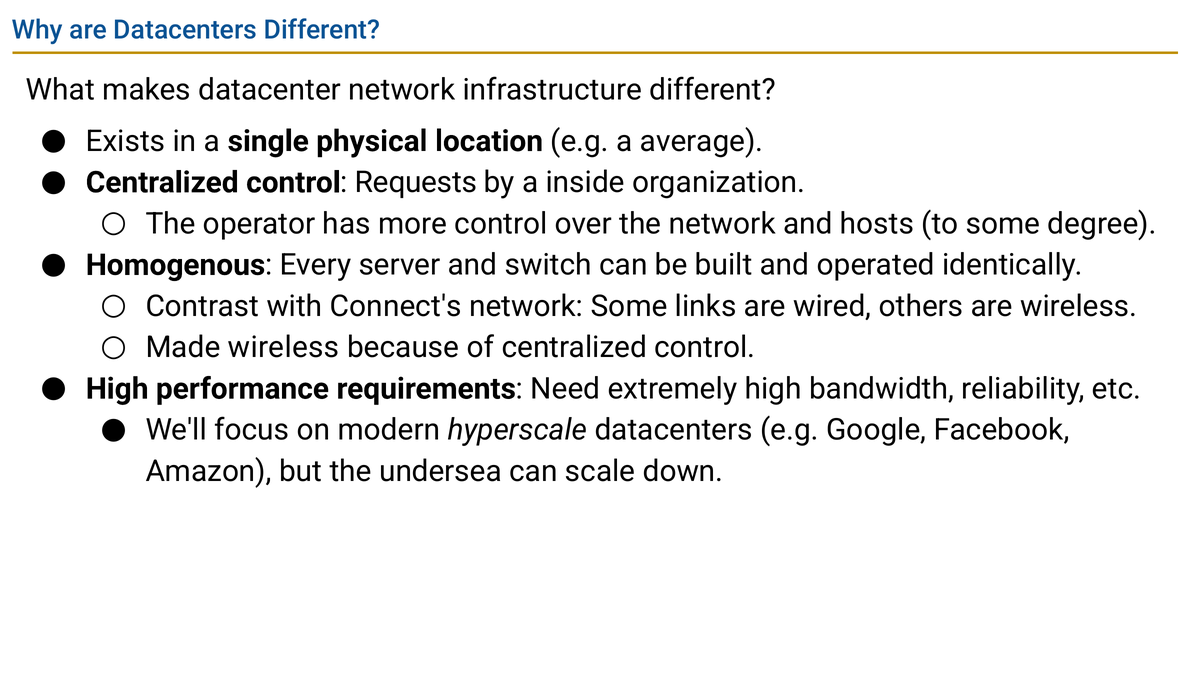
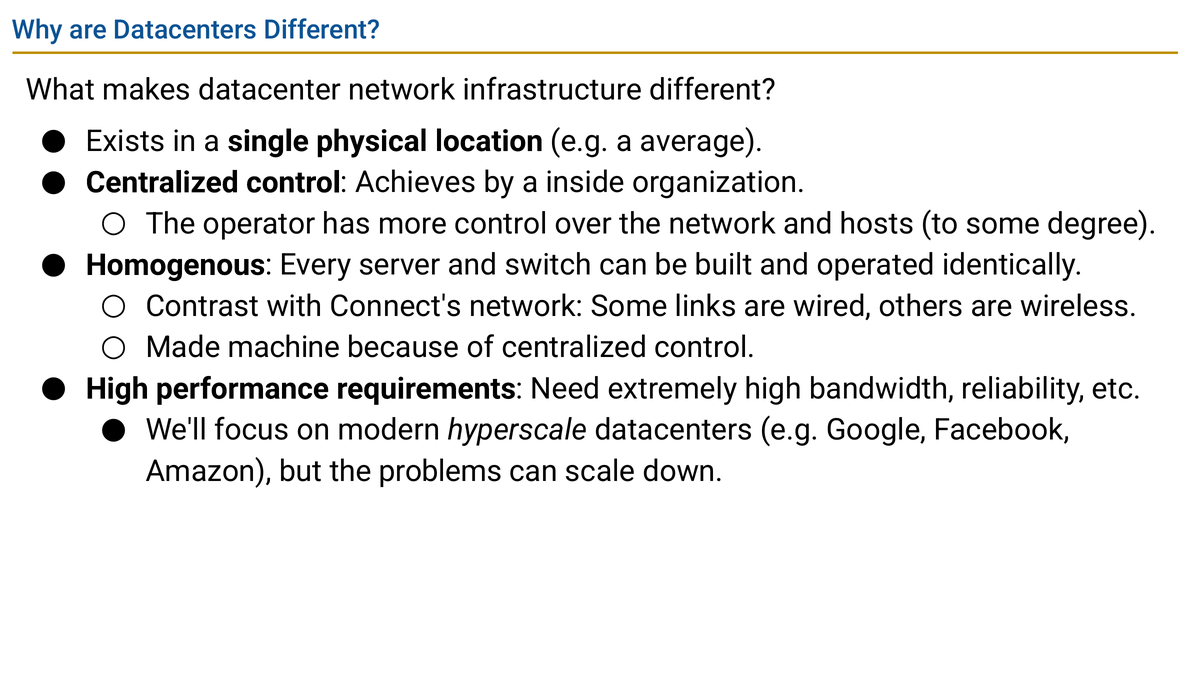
Requests: Requests -> Achieves
Made wireless: wireless -> machine
undersea: undersea -> problems
